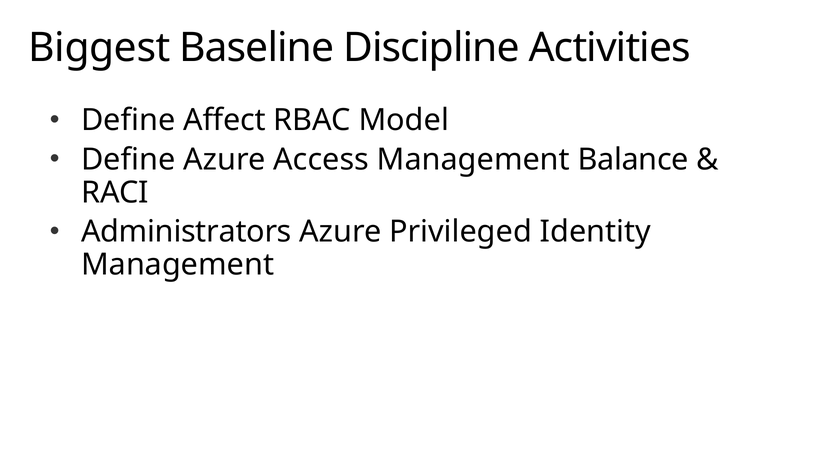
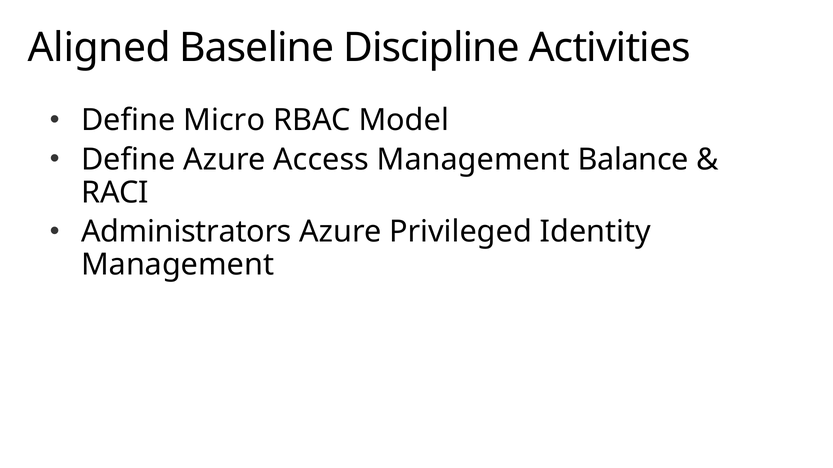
Biggest: Biggest -> Aligned
Affect: Affect -> Micro
